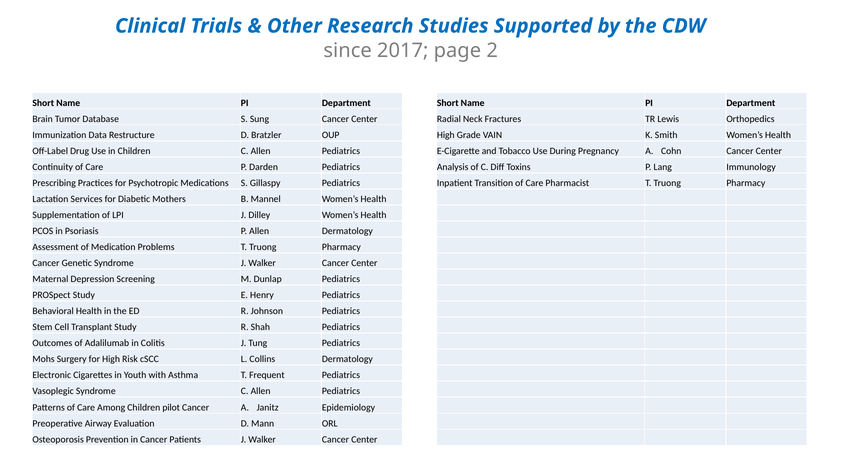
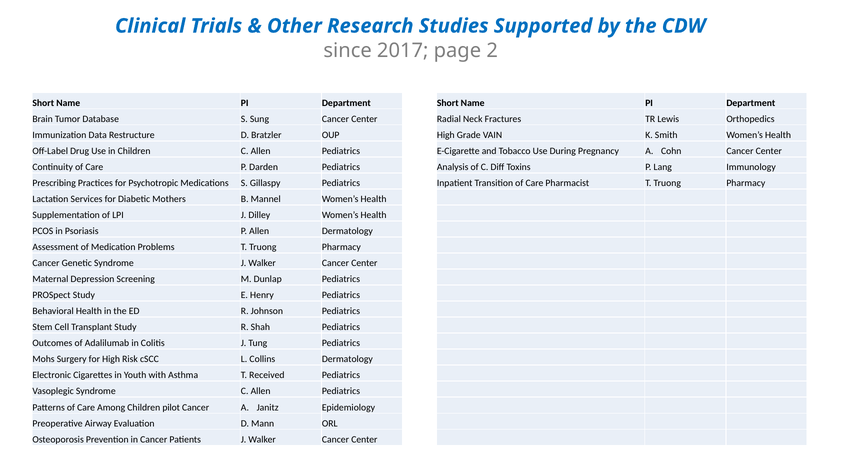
Frequent: Frequent -> Received
